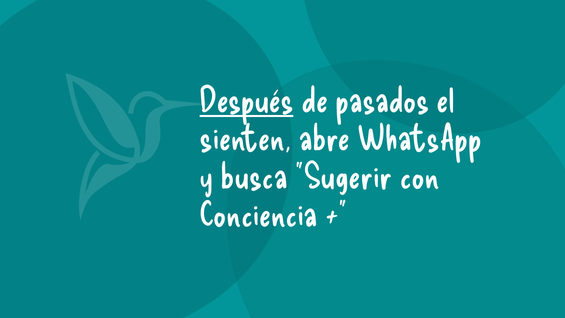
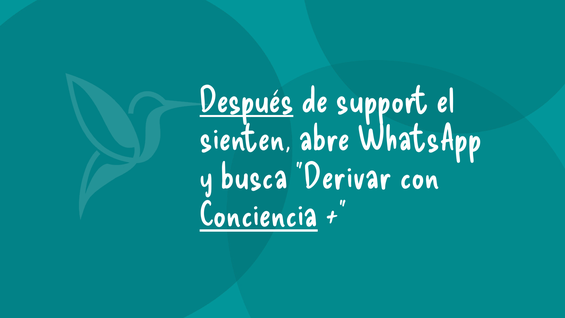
pasados: pasados -> support
Sugerir: Sugerir -> Derivar
Conciencia underline: none -> present
